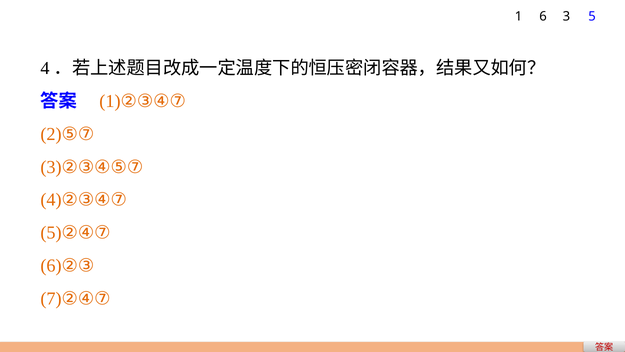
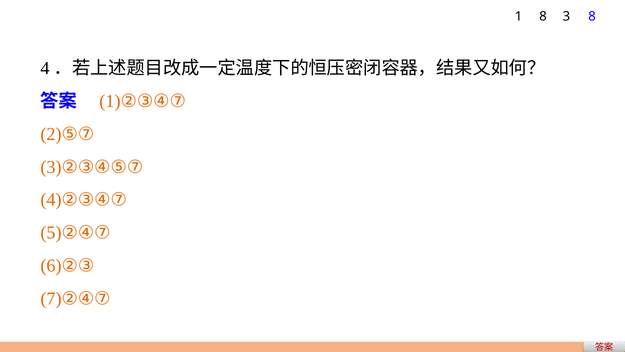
1 6: 6 -> 8
3 5: 5 -> 8
